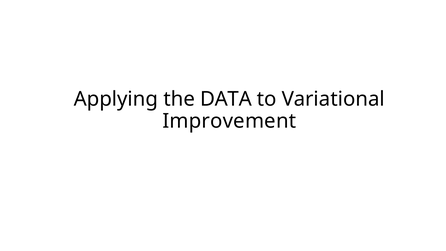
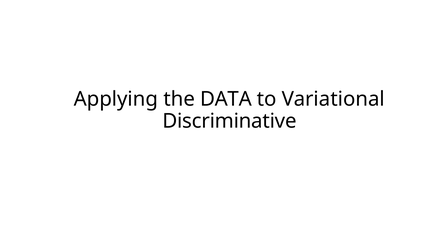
Improvement: Improvement -> Discriminative
